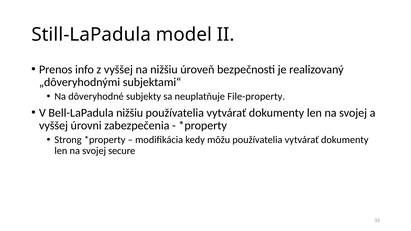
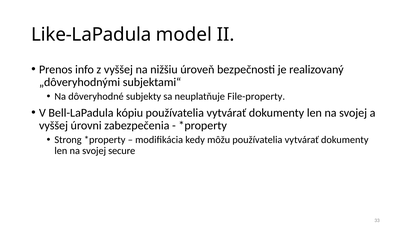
Still-LaPadula: Still-LaPadula -> Like-LaPadula
Bell-LaPadula nižšiu: nižšiu -> kópiu
